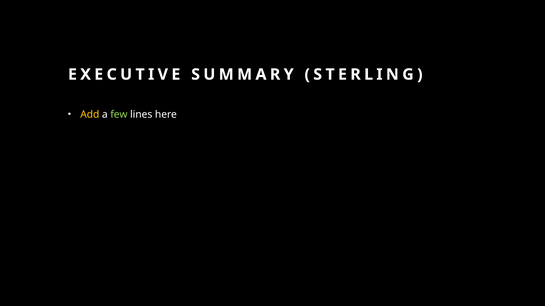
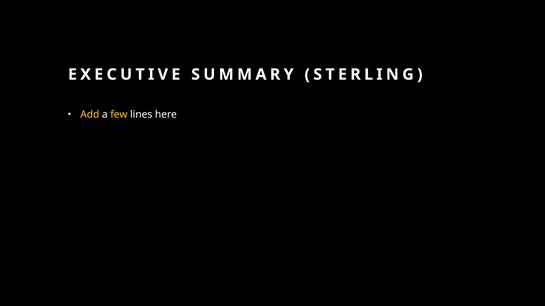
few colour: light green -> yellow
